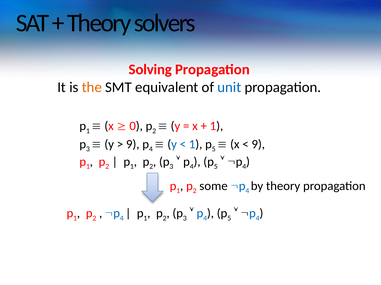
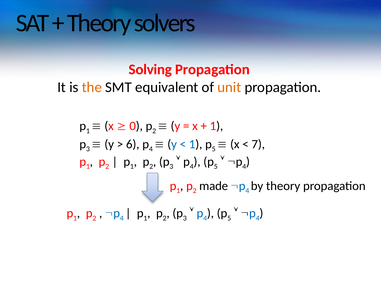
unit colour: blue -> orange
9 at (133, 144): 9 -> 6
9 at (258, 144): 9 -> 7
some: some -> made
